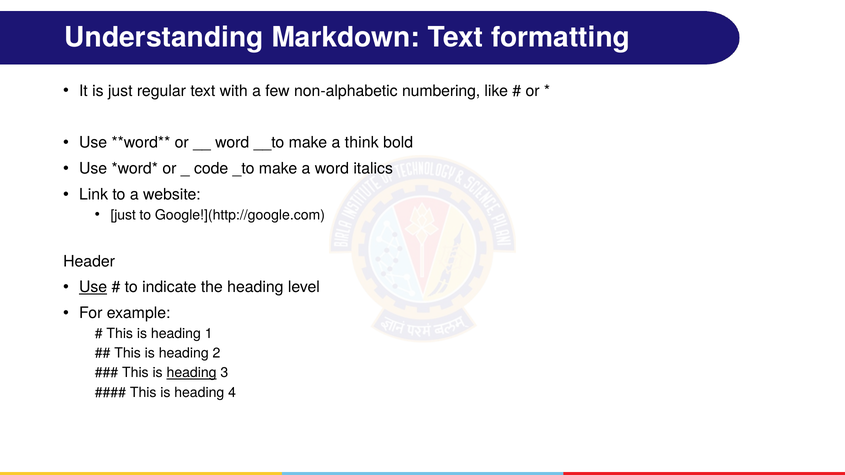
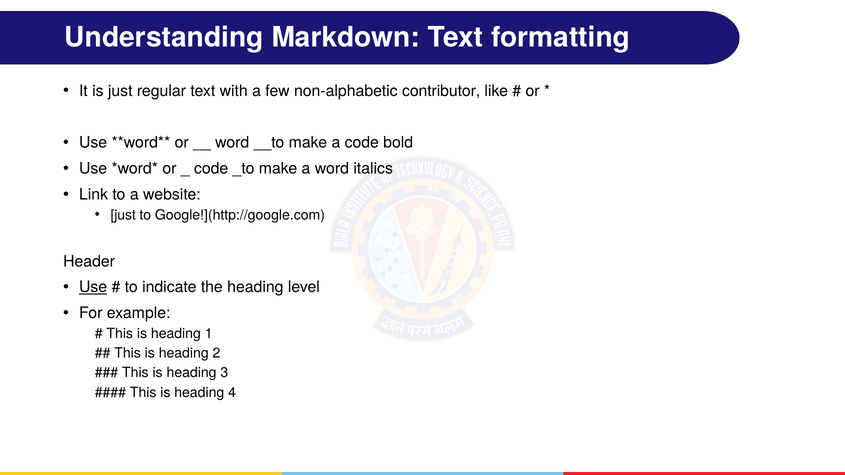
numbering: numbering -> contributor
a think: think -> code
heading at (192, 373) underline: present -> none
